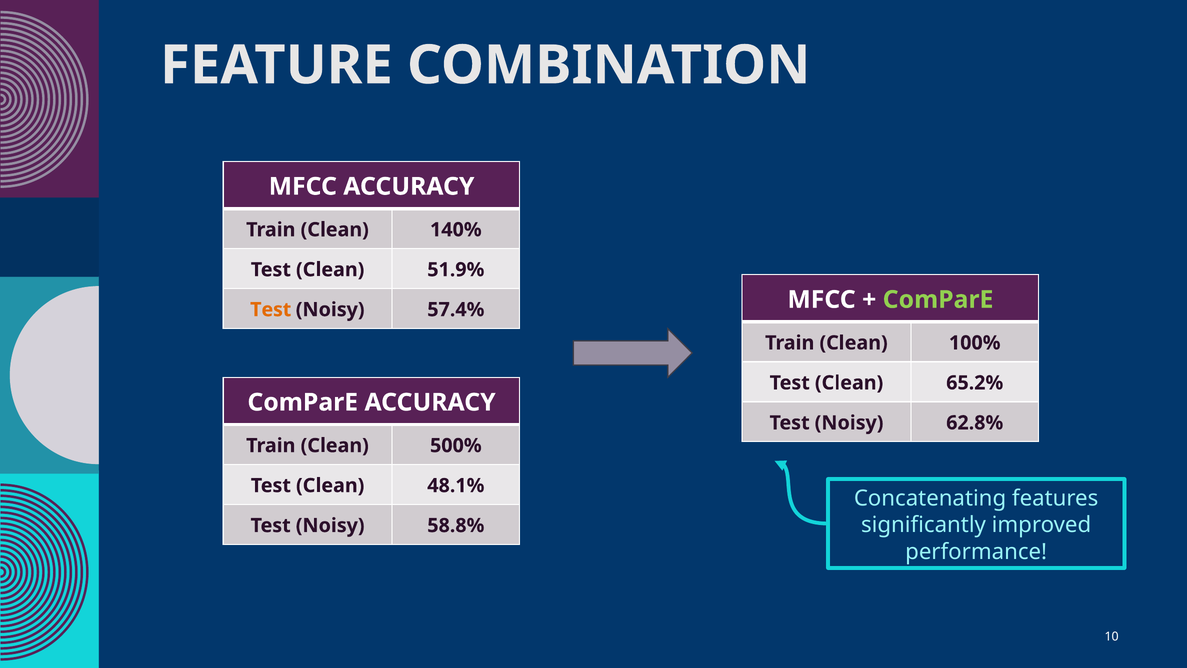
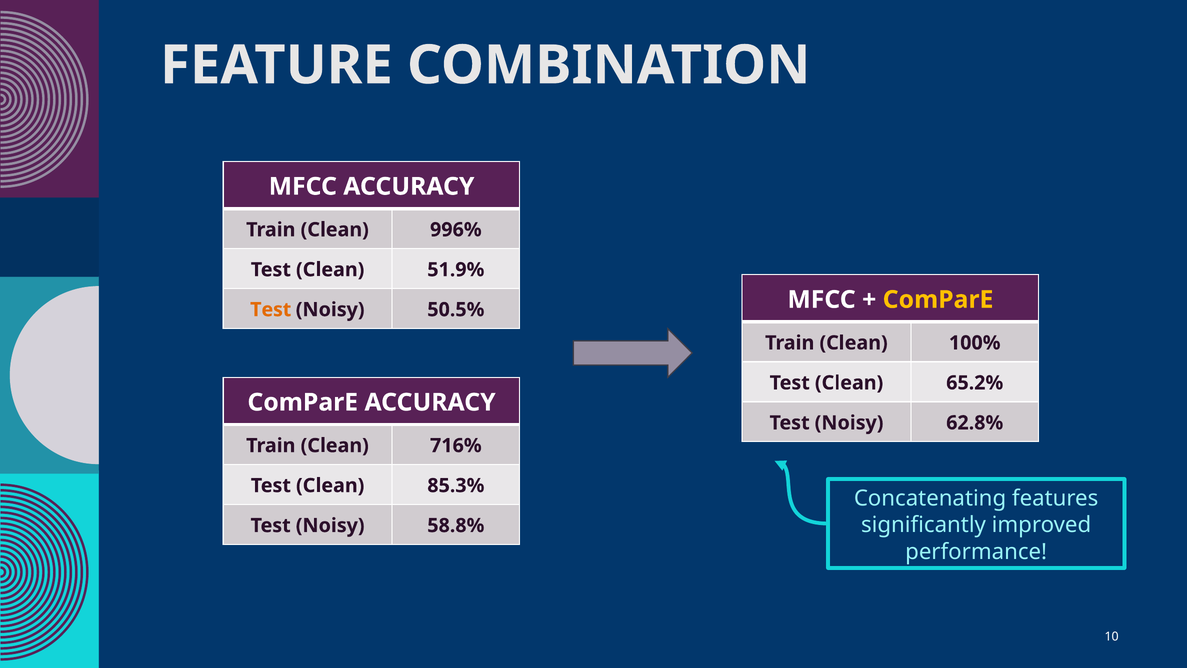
140%: 140% -> 996%
ComParE at (938, 300) colour: light green -> yellow
57.4%: 57.4% -> 50.5%
500%: 500% -> 716%
48.1%: 48.1% -> 85.3%
